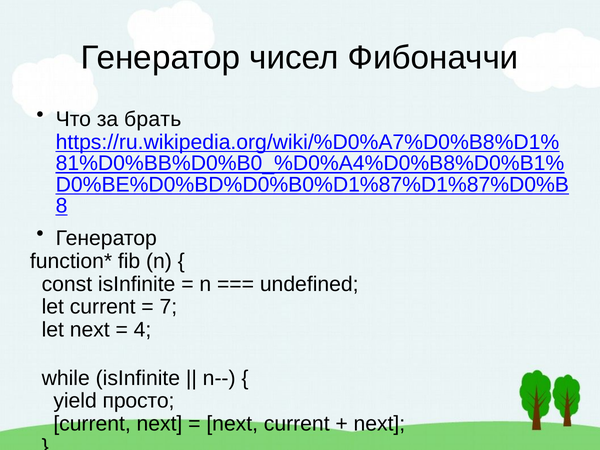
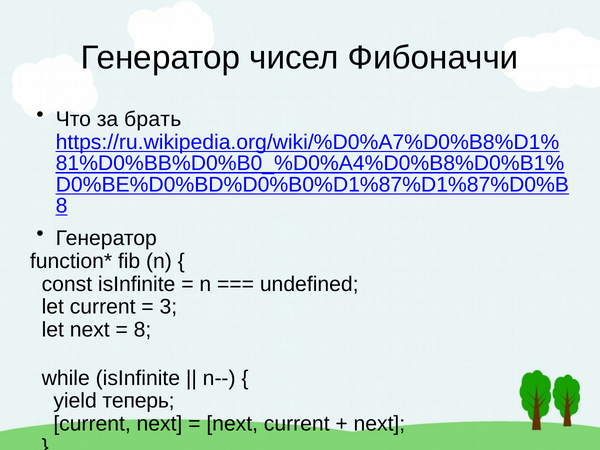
7: 7 -> 3
4 at (143, 330): 4 -> 8
просто: просто -> теперь
